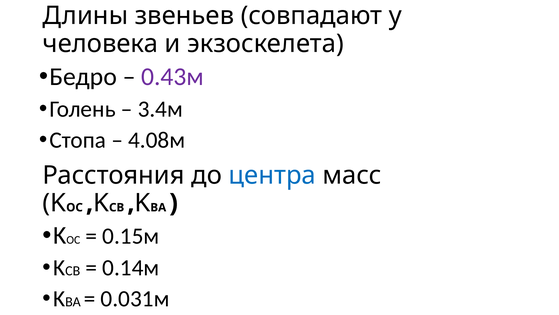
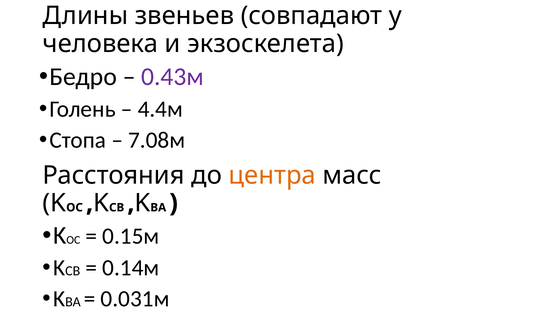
3.4м: 3.4м -> 4.4м
4.08м: 4.08м -> 7.08м
центра colour: blue -> orange
